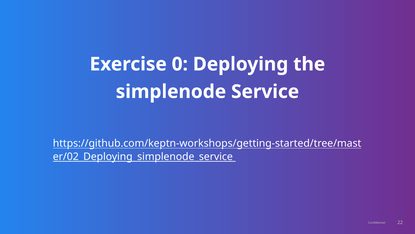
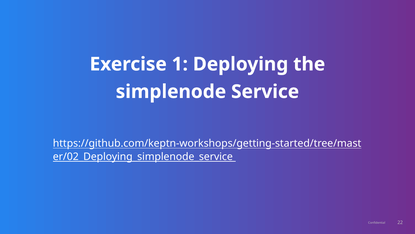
0: 0 -> 1
